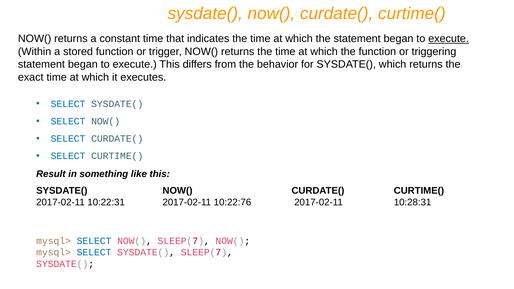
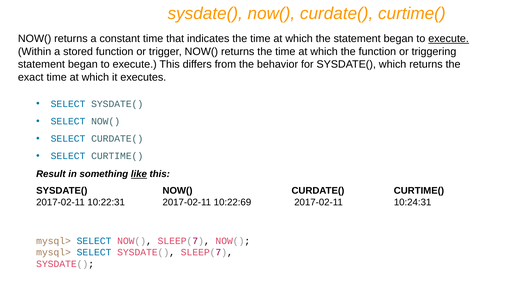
like underline: none -> present
10:22:76: 10:22:76 -> 10:22:69
10:28:31: 10:28:31 -> 10:24:31
